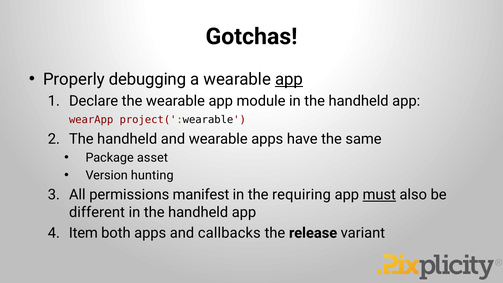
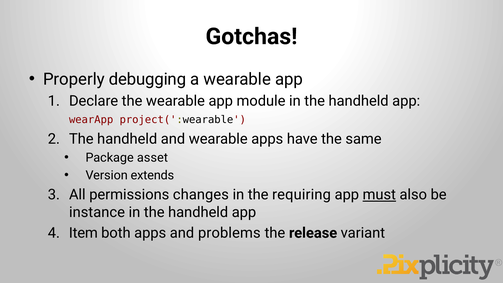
app at (289, 79) underline: present -> none
hunting: hunting -> extends
manifest: manifest -> changes
different: different -> instance
callbacks: callbacks -> problems
